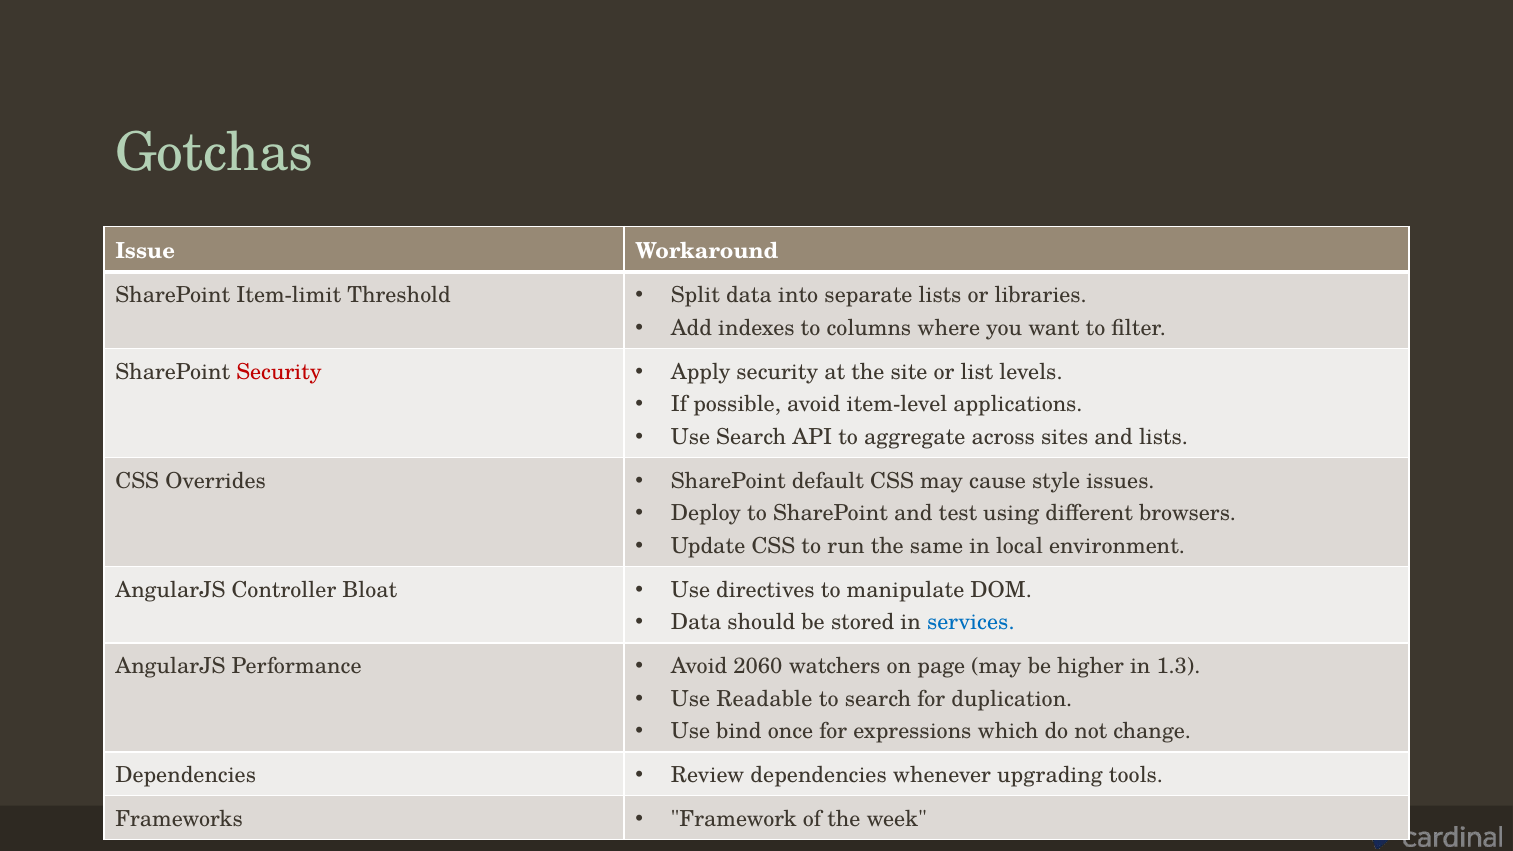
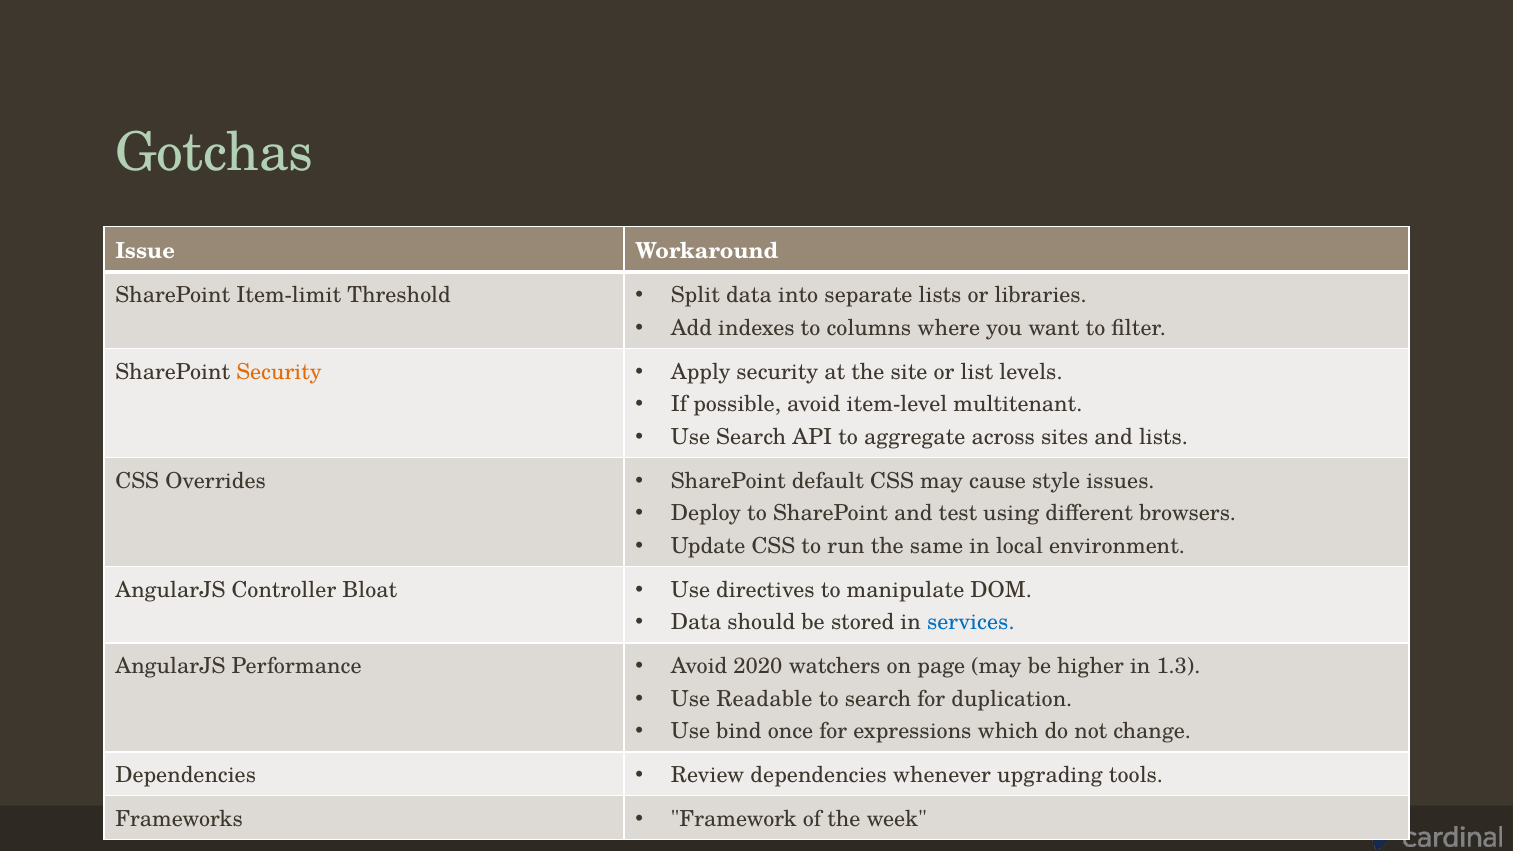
Security at (279, 372) colour: red -> orange
applications: applications -> multitenant
2060: 2060 -> 2020
